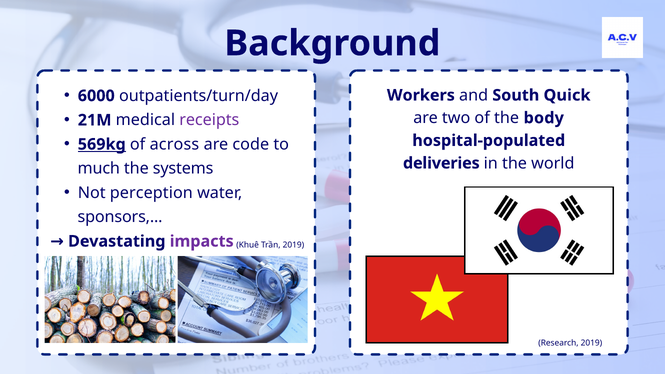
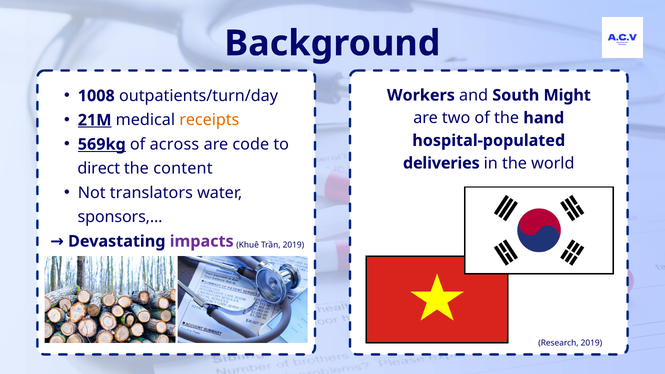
6000: 6000 -> 1008
Quick: Quick -> Might
21M underline: none -> present
receipts colour: purple -> orange
body: body -> hand
much: much -> direct
systems: systems -> content
perception: perception -> translators
